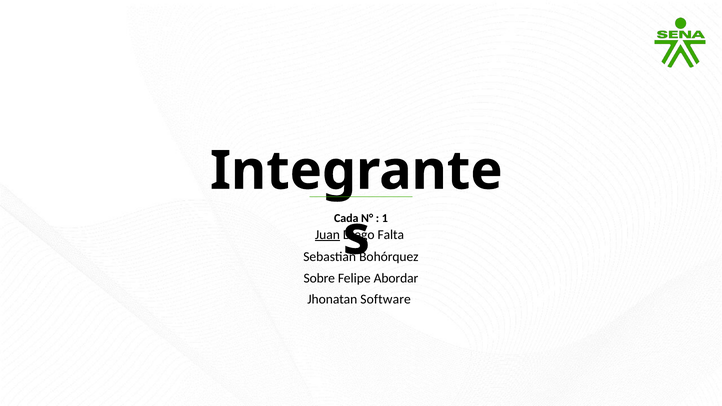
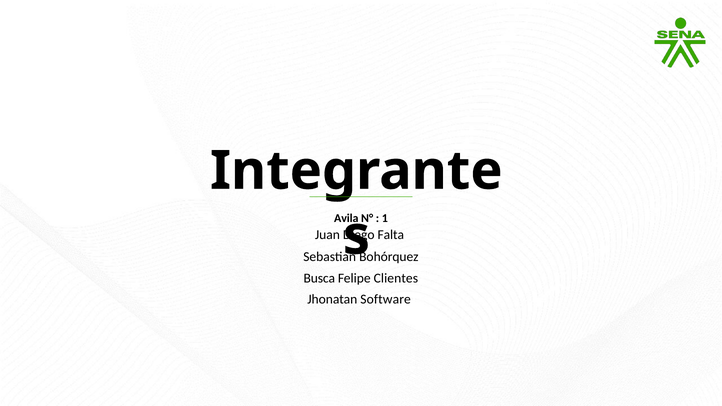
Cada: Cada -> Avila
Juan underline: present -> none
Sobre: Sobre -> Busca
Abordar: Abordar -> Clientes
